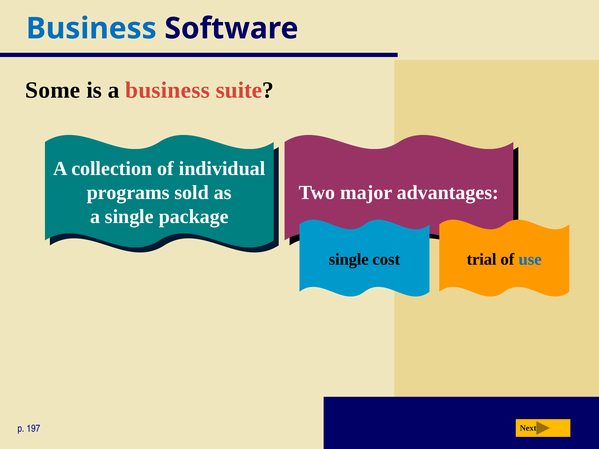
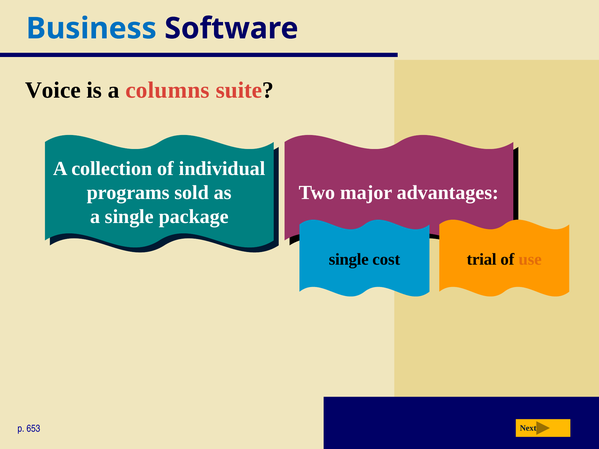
Some: Some -> Voice
a business: business -> columns
use colour: blue -> orange
197: 197 -> 653
